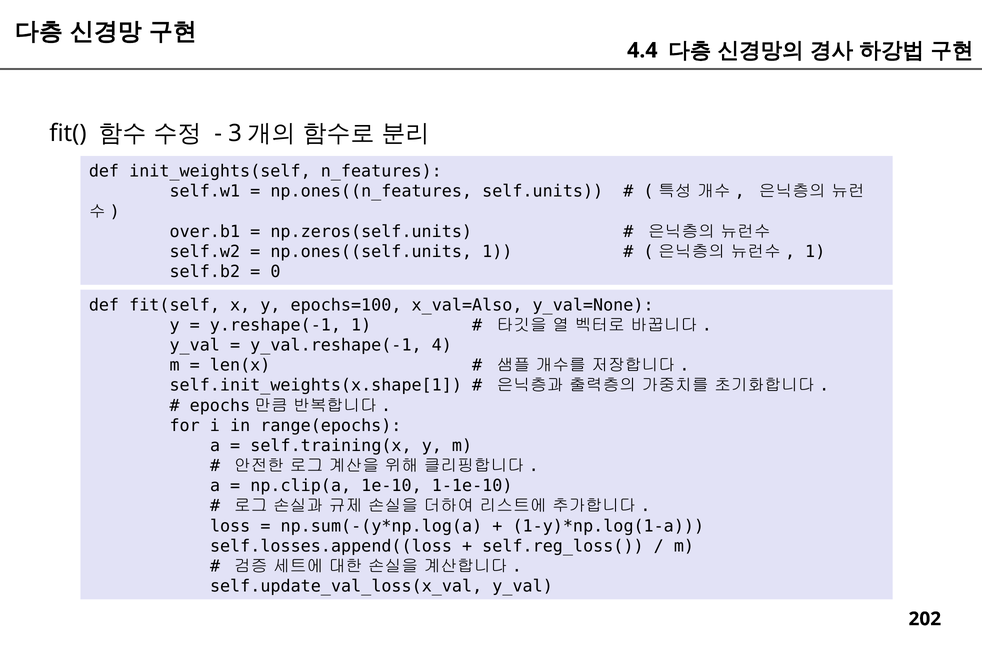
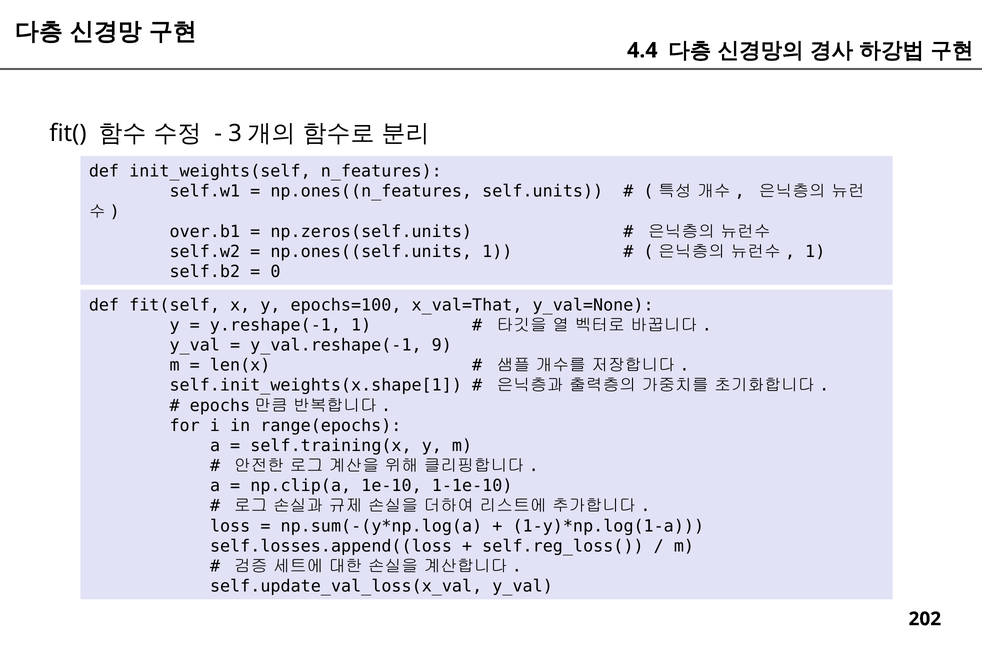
x_val=Also: x_val=Also -> x_val=That
4: 4 -> 9
